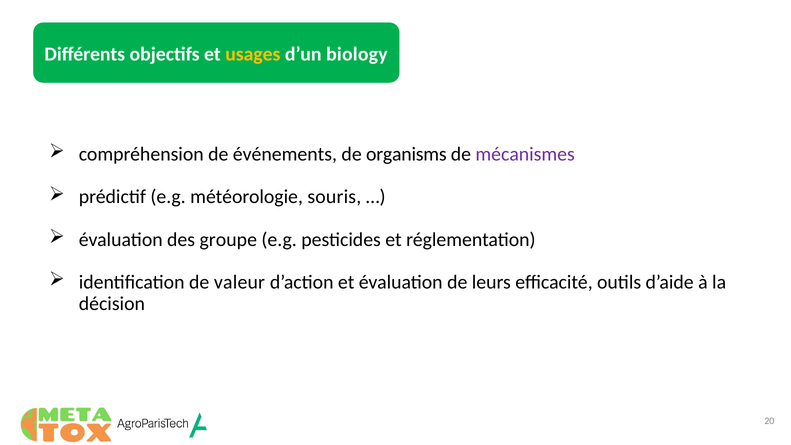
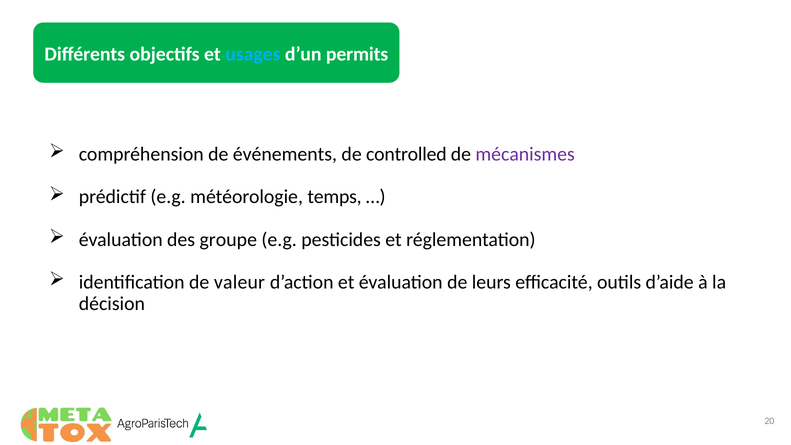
usages colour: yellow -> light blue
biology: biology -> permits
organisms: organisms -> controlled
souris: souris -> temps
